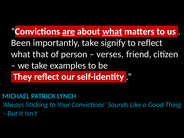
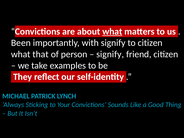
are underline: present -> none
importantly take: take -> with
to reflect: reflect -> citizen
verses at (110, 54): verses -> signify
